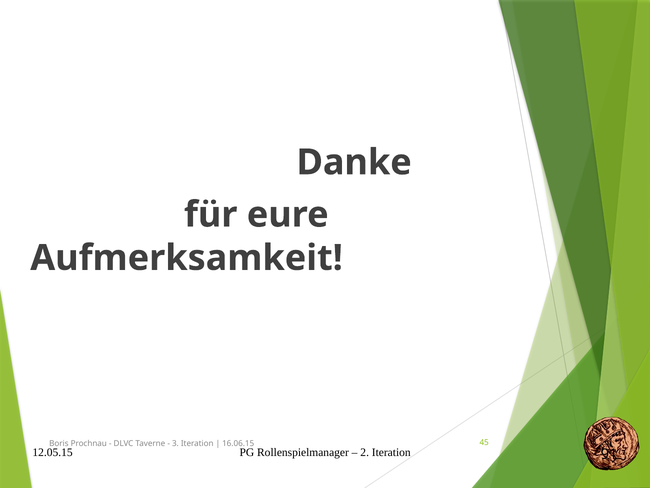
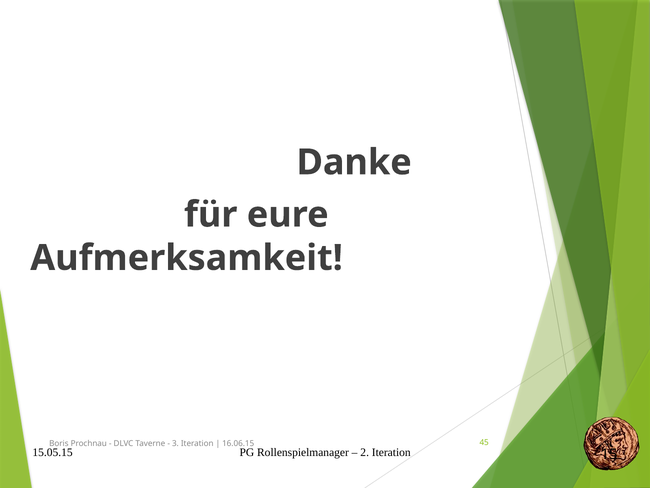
12.05.15: 12.05.15 -> 15.05.15
91: 91 -> 15
